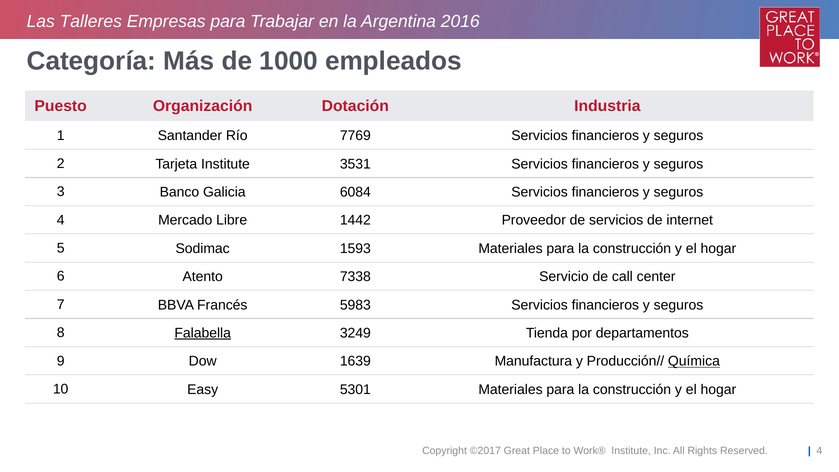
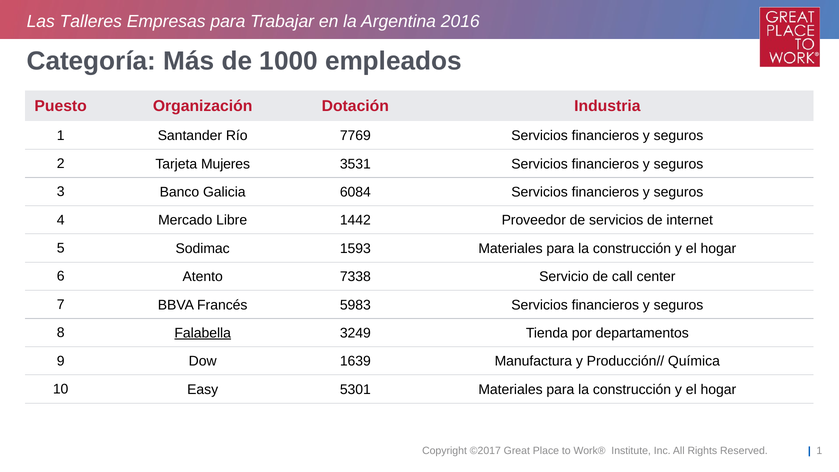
Tarjeta Institute: Institute -> Mujeres
Química underline: present -> none
4 at (819, 451): 4 -> 1
